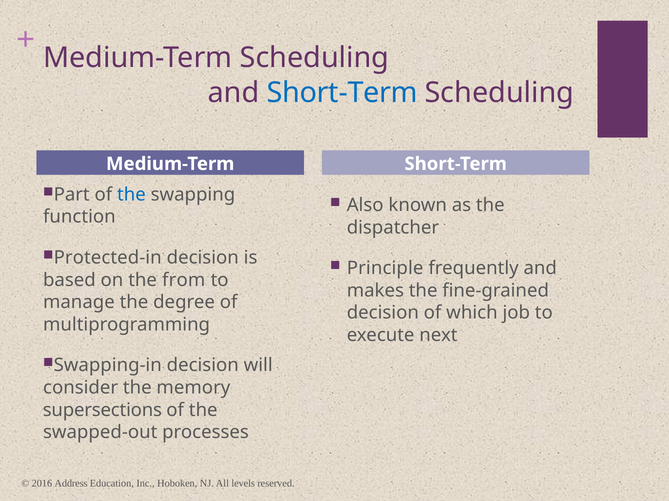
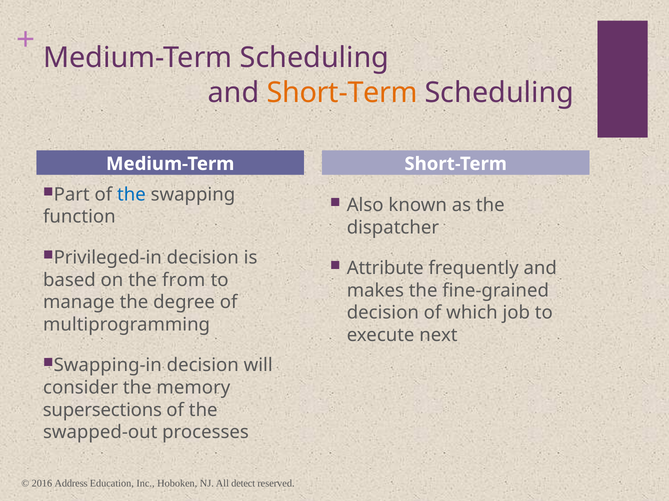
Short-Term at (342, 93) colour: blue -> orange
Protected-in: Protected-in -> Privileged-in
Principle: Principle -> Attribute
levels: levels -> detect
